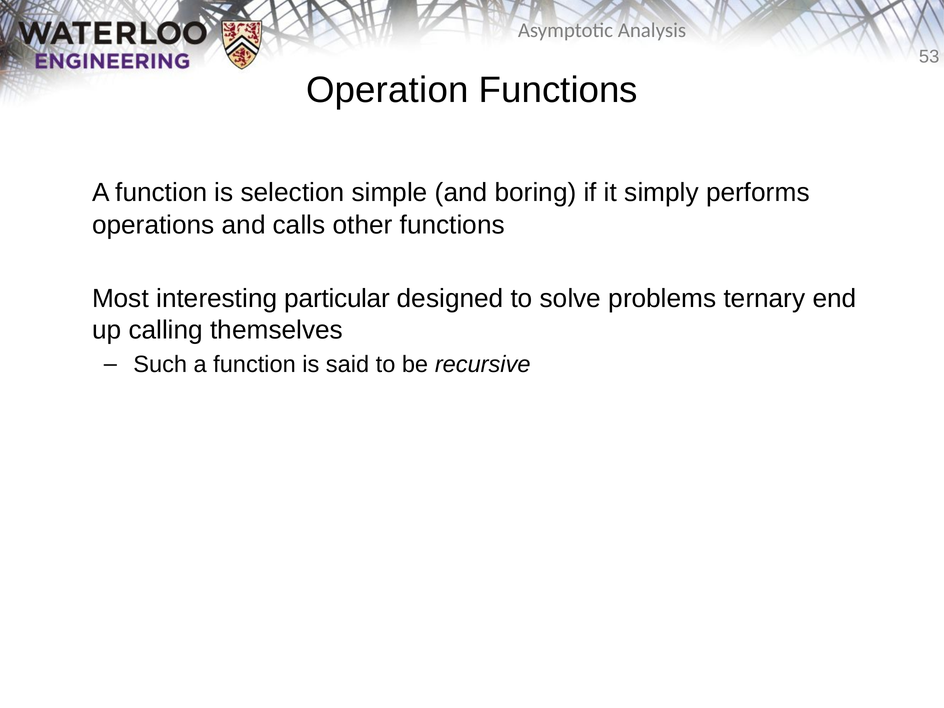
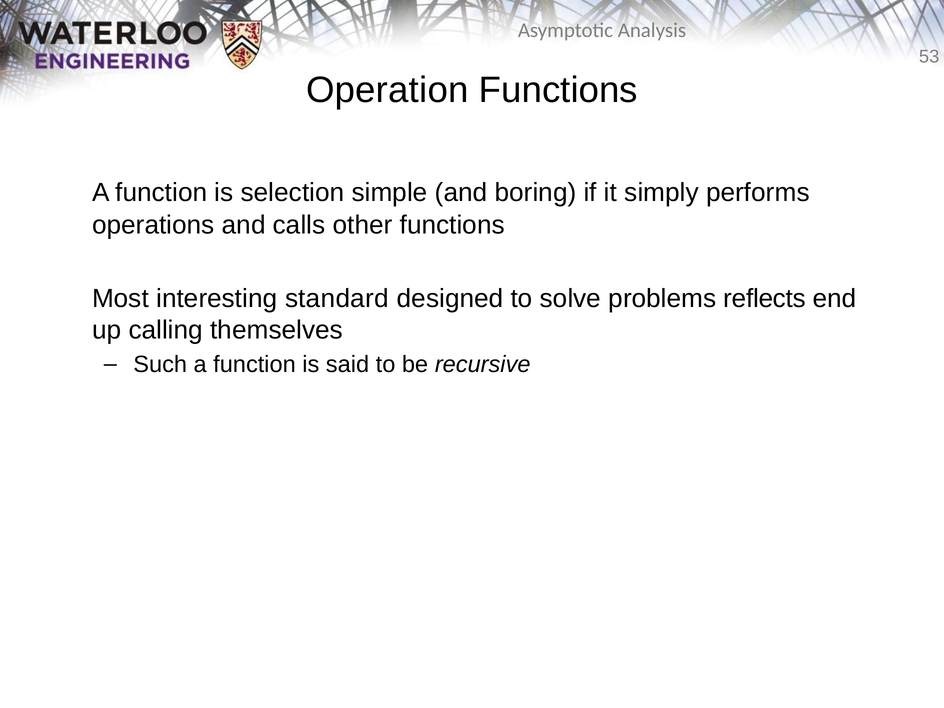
particular: particular -> standard
ternary: ternary -> reflects
